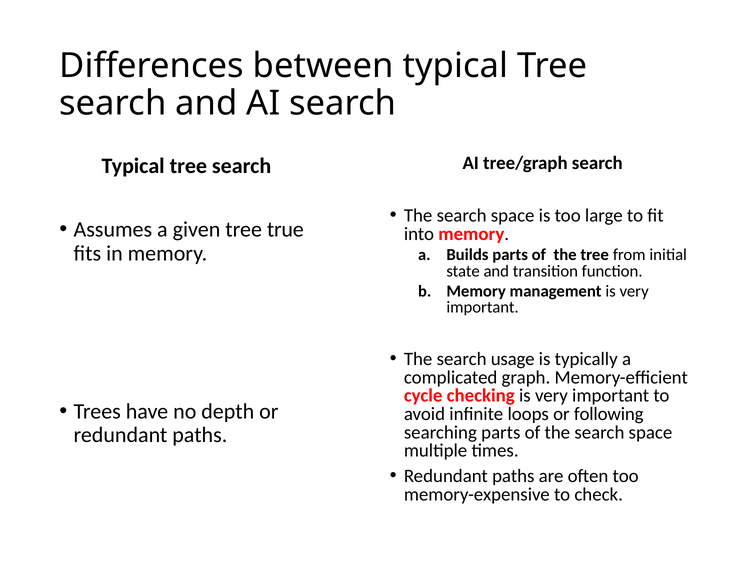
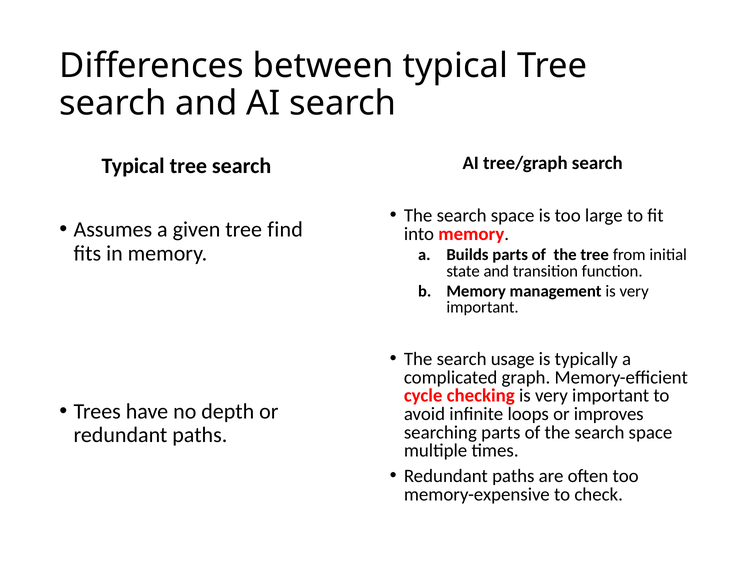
true: true -> find
following: following -> improves
